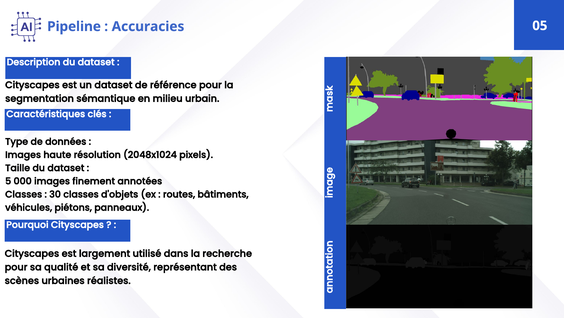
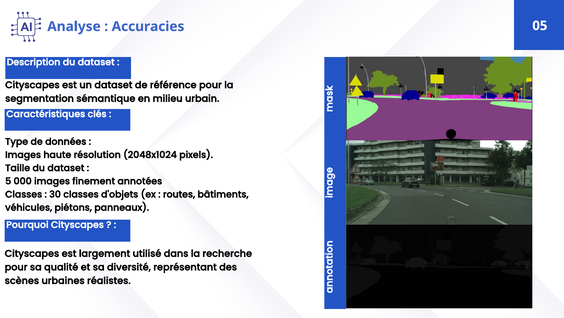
Pipeline: Pipeline -> Analyse
